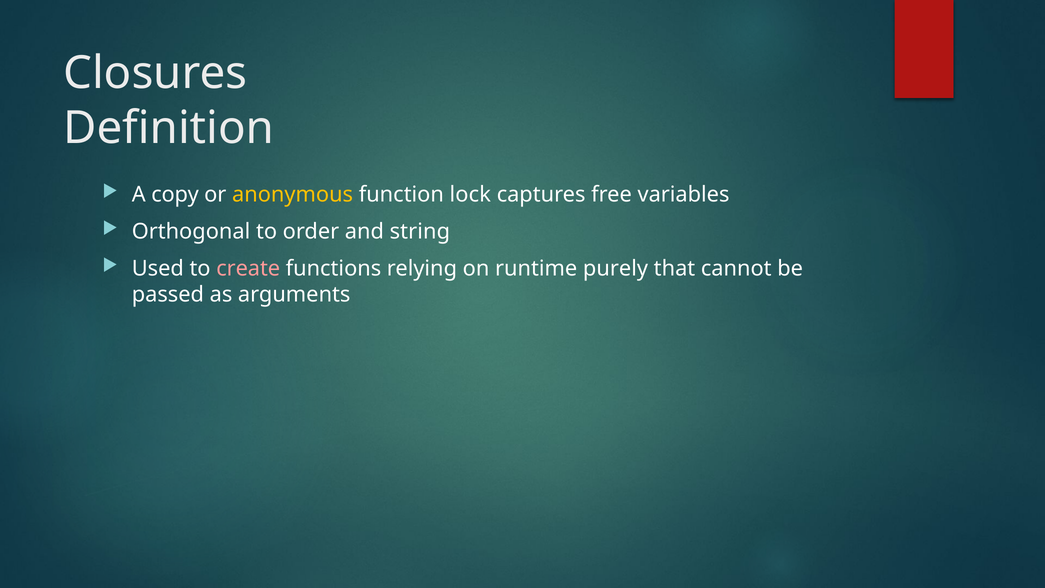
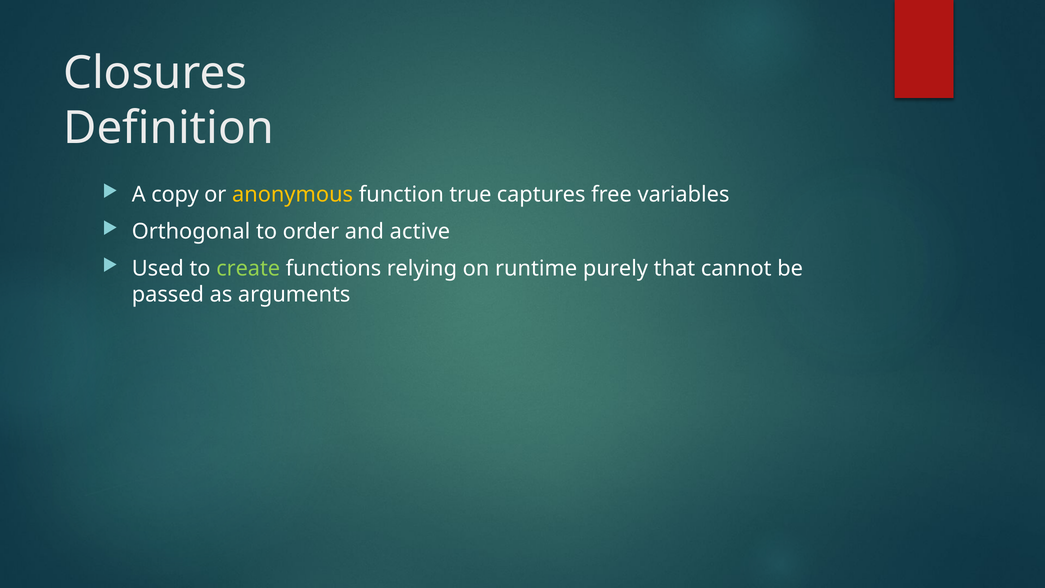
lock: lock -> true
string: string -> active
create colour: pink -> light green
